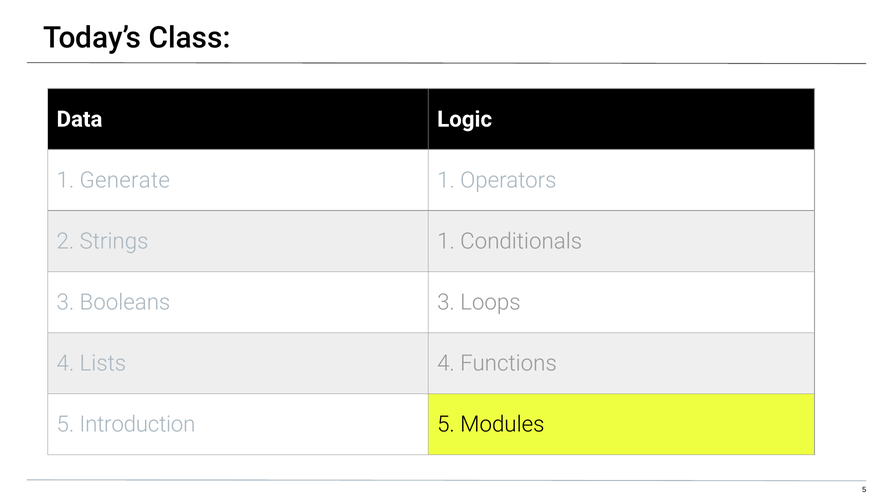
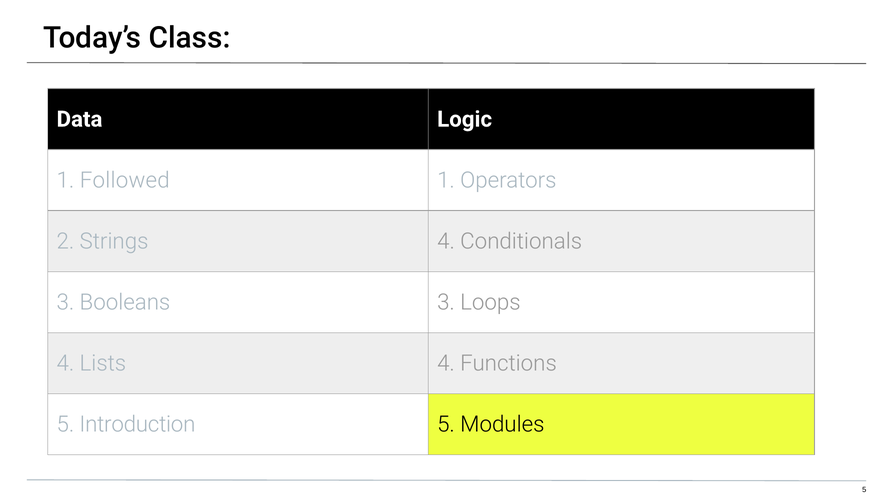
Generate: Generate -> Followed
Strings 1: 1 -> 4
